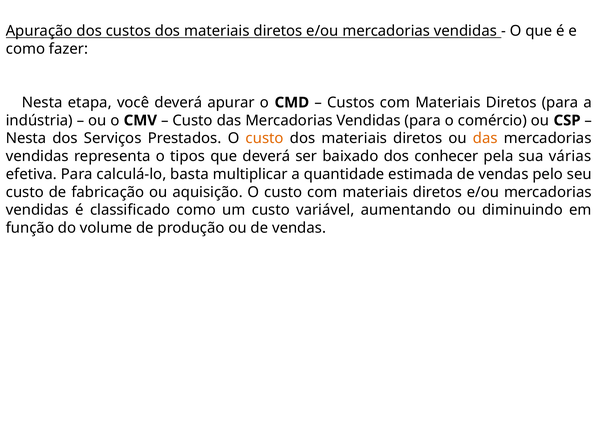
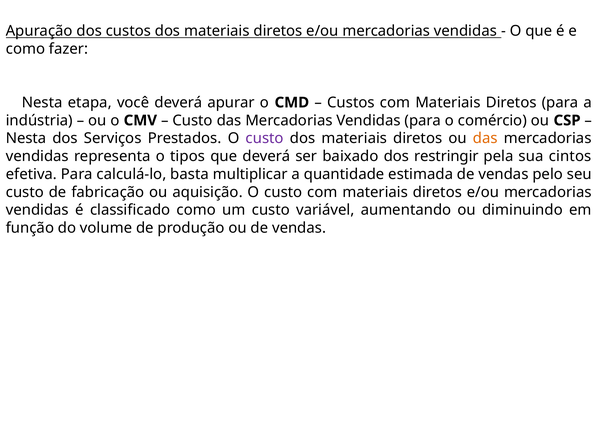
custo at (265, 139) colour: orange -> purple
conhecer: conhecer -> restringir
várias: várias -> cintos
